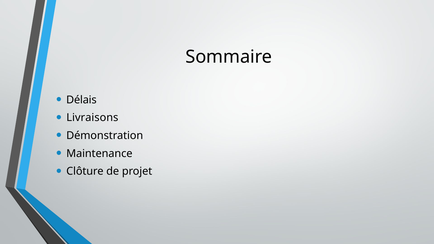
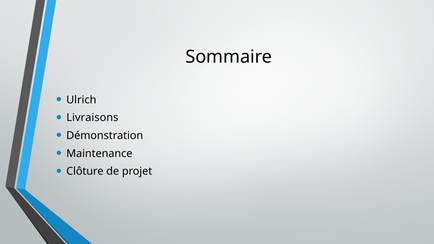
Délais: Délais -> Ulrich
